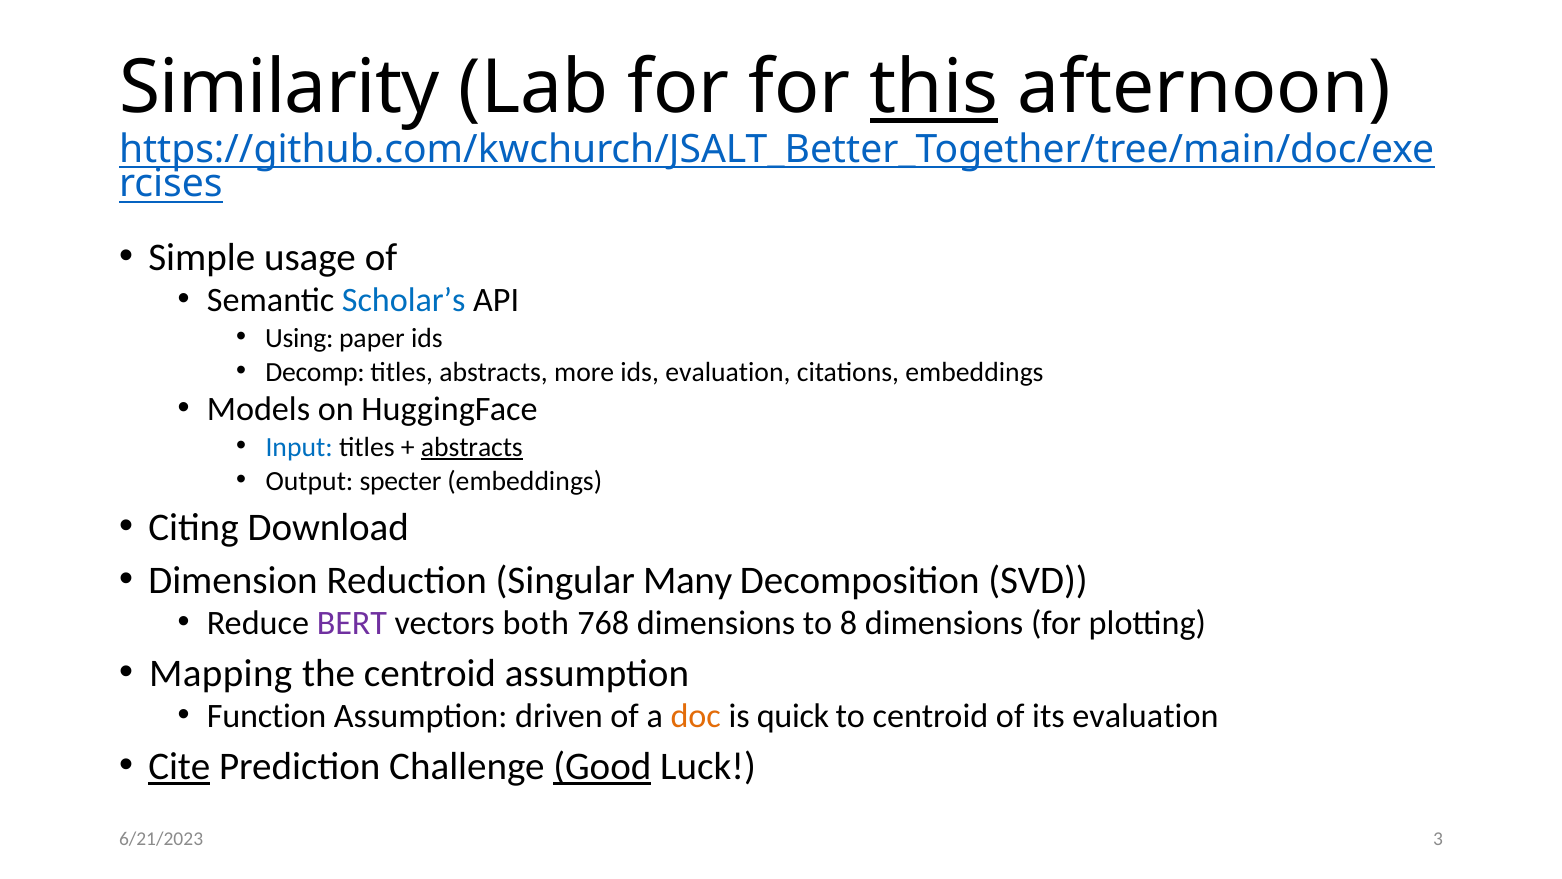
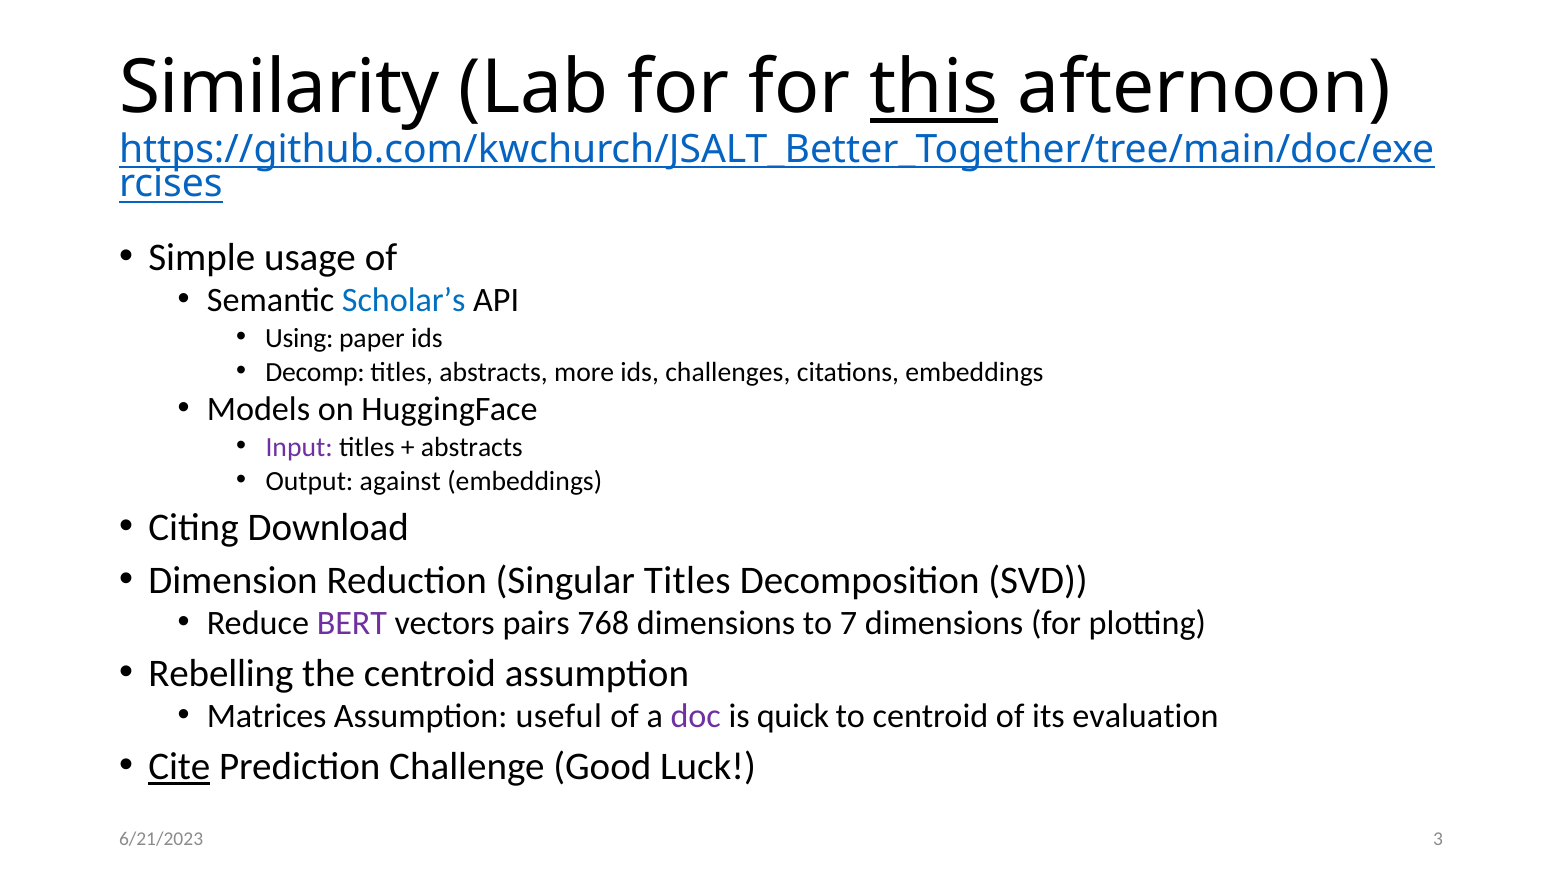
ids evaluation: evaluation -> challenges
Input colour: blue -> purple
abstracts at (472, 447) underline: present -> none
specter: specter -> against
Singular Many: Many -> Titles
both: both -> pairs
8: 8 -> 7
Mapping: Mapping -> Rebelling
Function: Function -> Matrices
driven: driven -> useful
doc colour: orange -> purple
Good underline: present -> none
